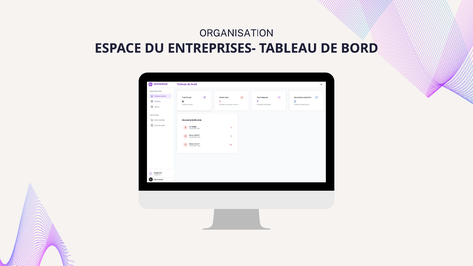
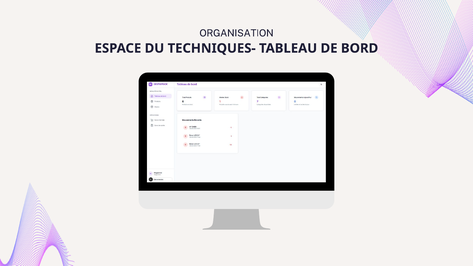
ENTREPRISES-: ENTREPRISES- -> TECHNIQUES-
